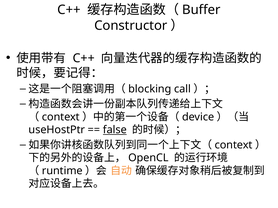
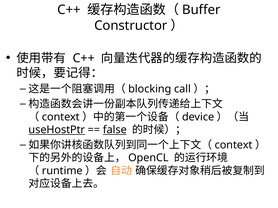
useHostPtr underline: none -> present
